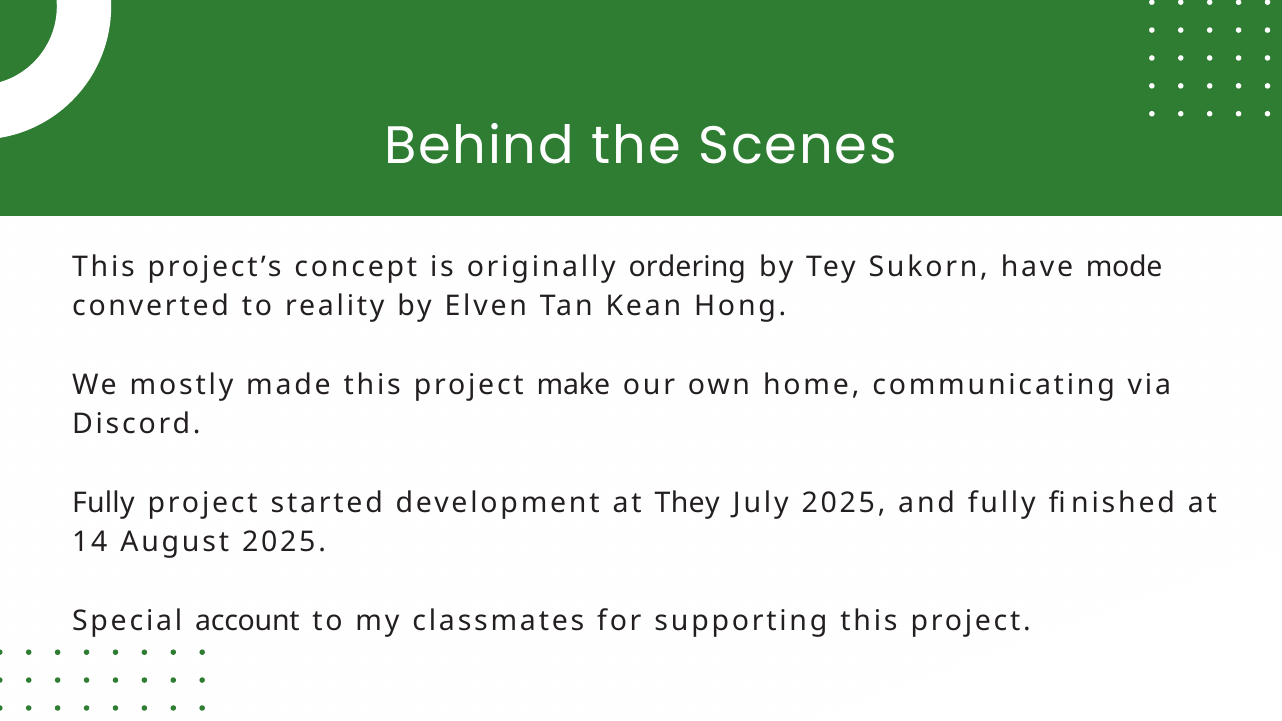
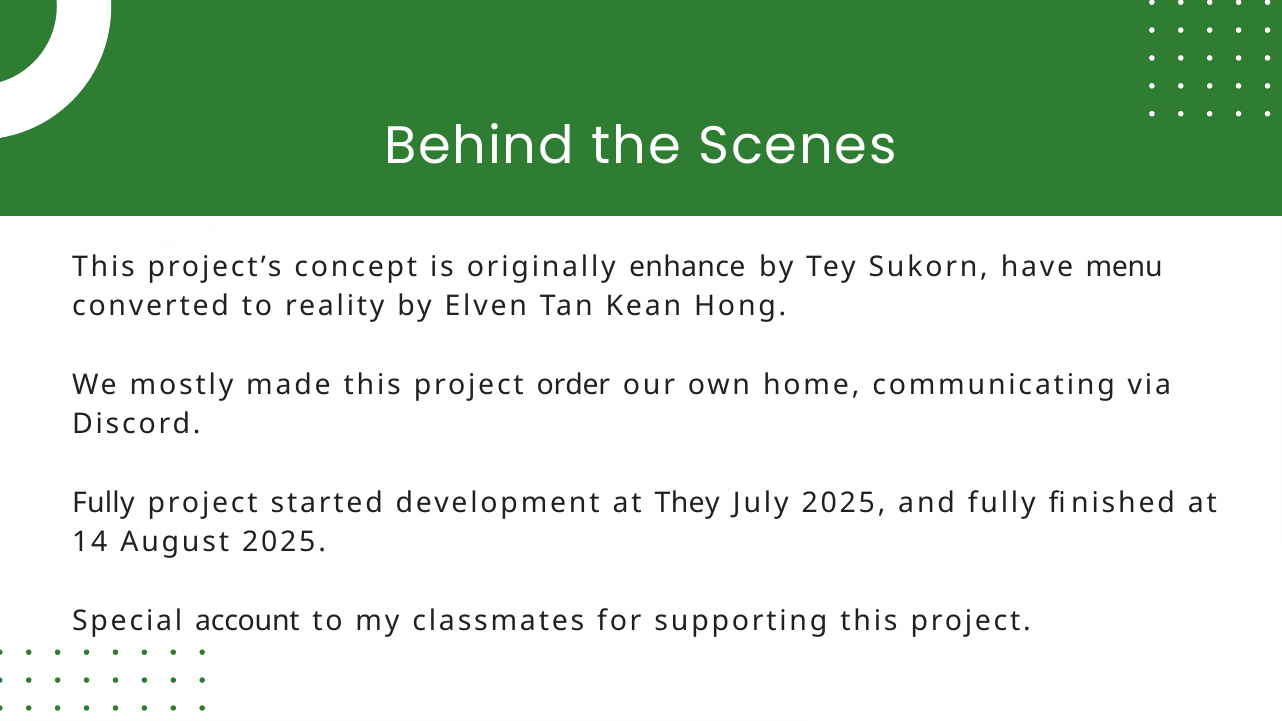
ordering: ordering -> enhance
mode: mode -> menu
make: make -> order
